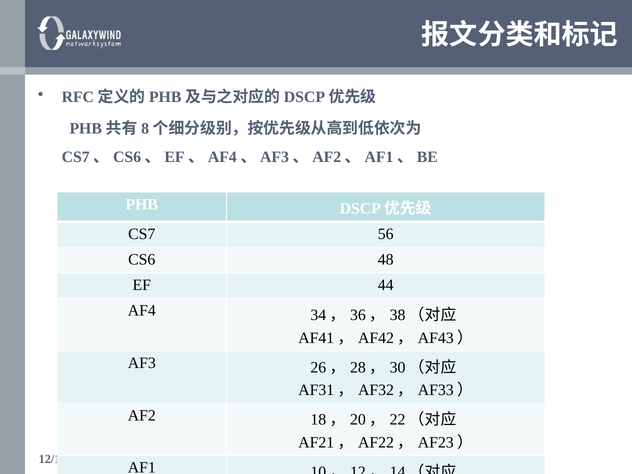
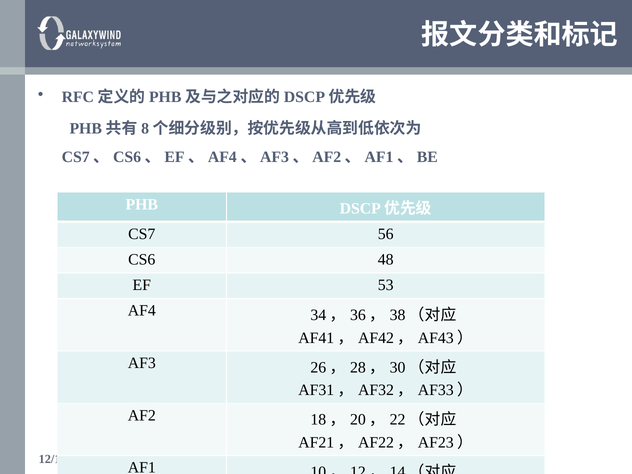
44: 44 -> 53
